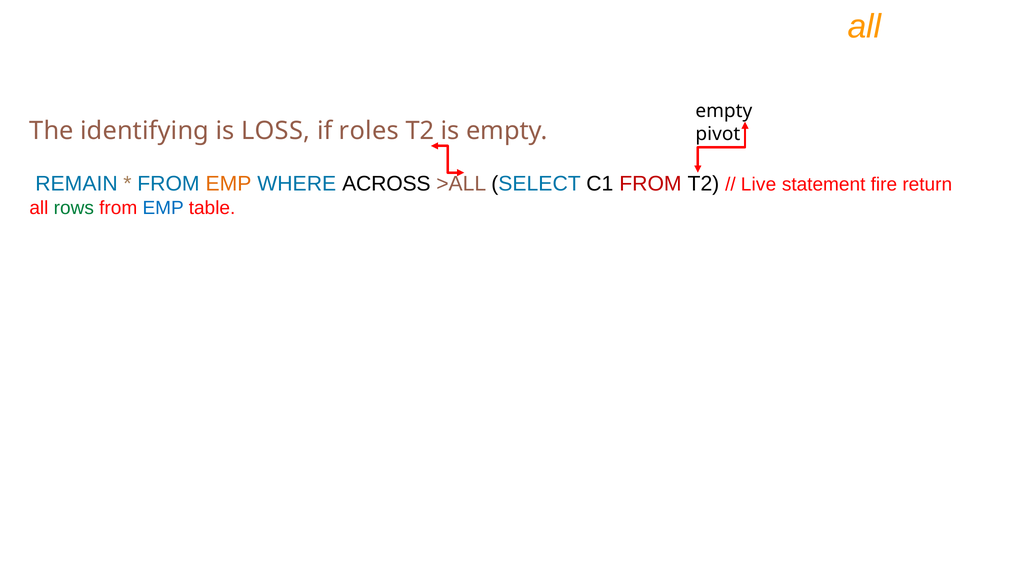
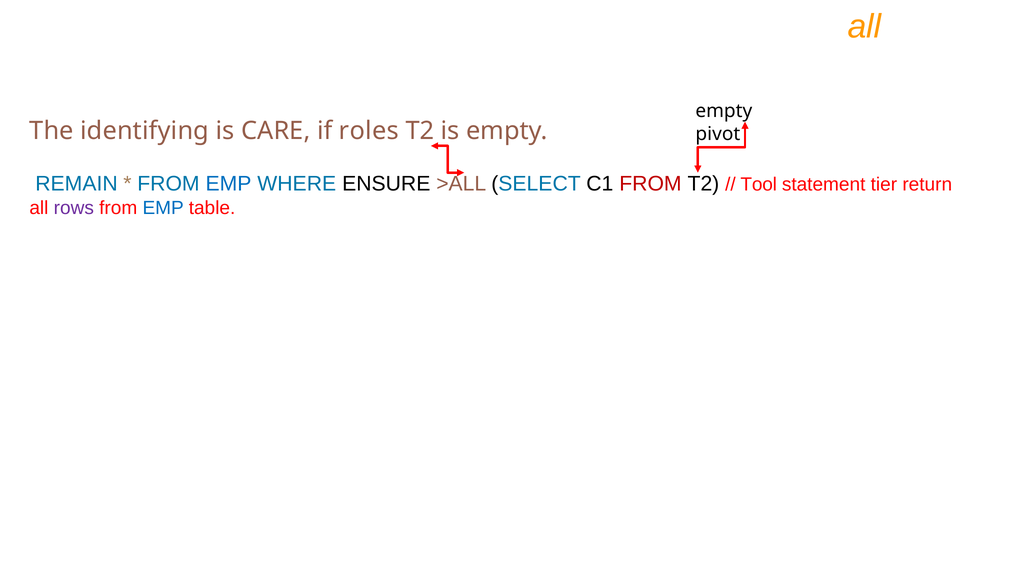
LOSS: LOSS -> CARE
EMP at (229, 184) colour: orange -> blue
ACROSS: ACROSS -> ENSURE
Live: Live -> Tool
fire: fire -> tier
rows colour: green -> purple
